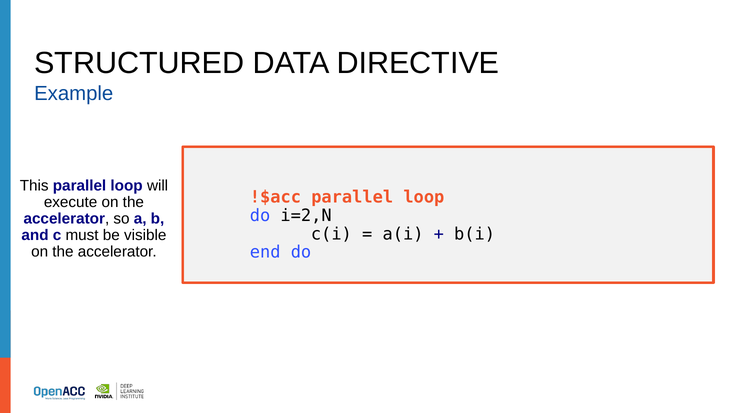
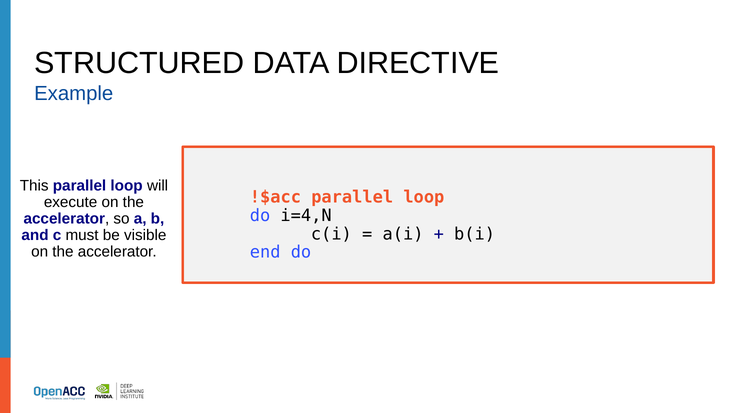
i=2,N: i=2,N -> i=4,N
